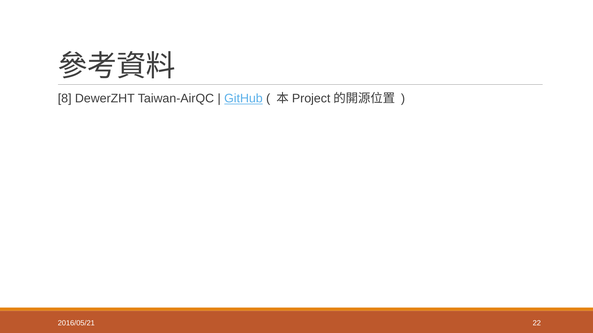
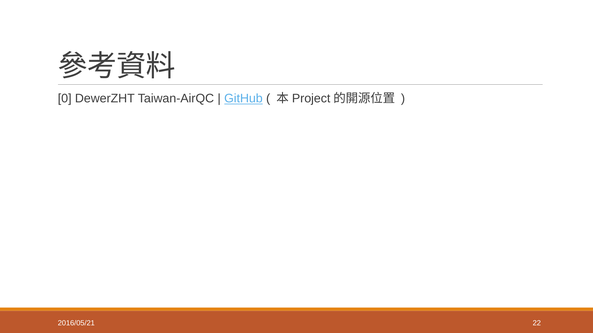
8: 8 -> 0
